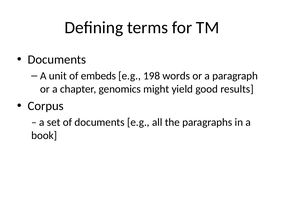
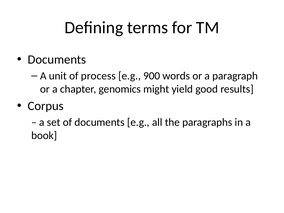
embeds: embeds -> process
198: 198 -> 900
